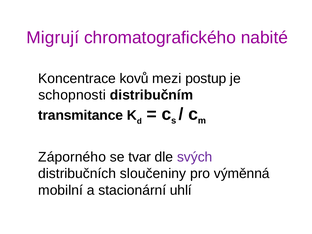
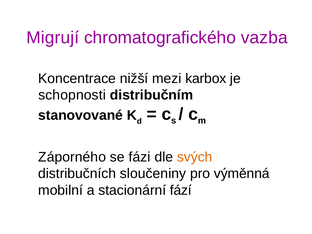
nabité: nabité -> vazba
kovů: kovů -> nižší
postup: postup -> karbox
transmitance: transmitance -> stanovované
tvar: tvar -> fázi
svých colour: purple -> orange
uhlí: uhlí -> fází
